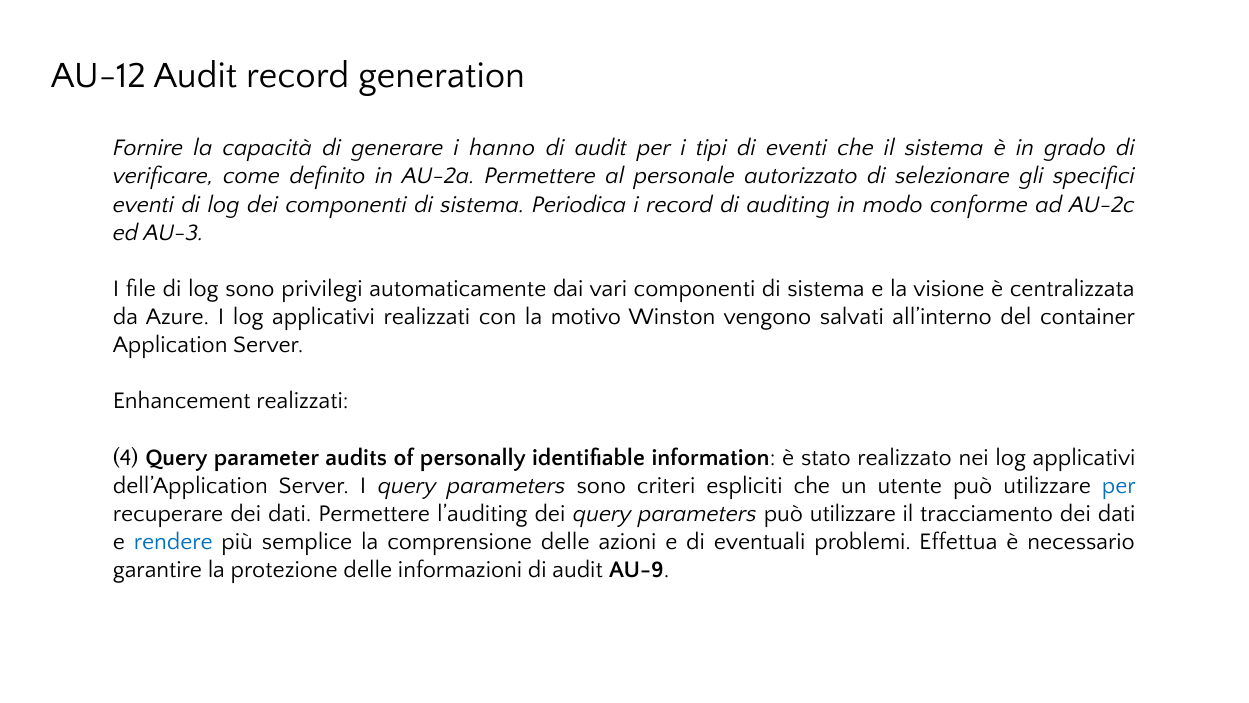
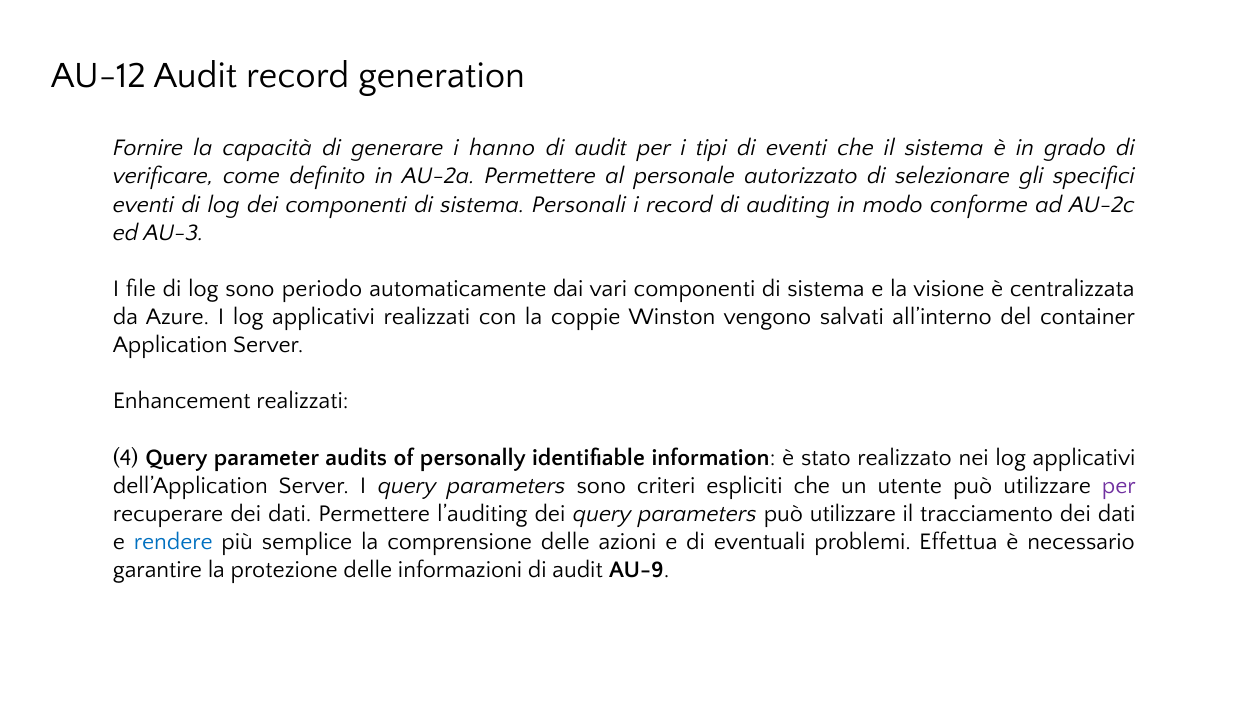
Periodica: Periodica -> Personali
privilegi: privilegi -> periodo
motivo: motivo -> coppie
per at (1119, 485) colour: blue -> purple
